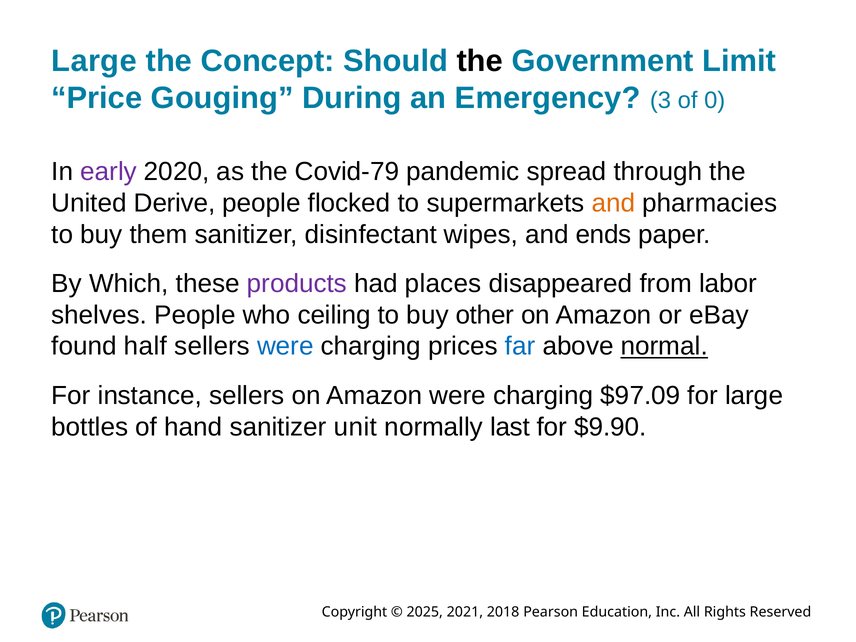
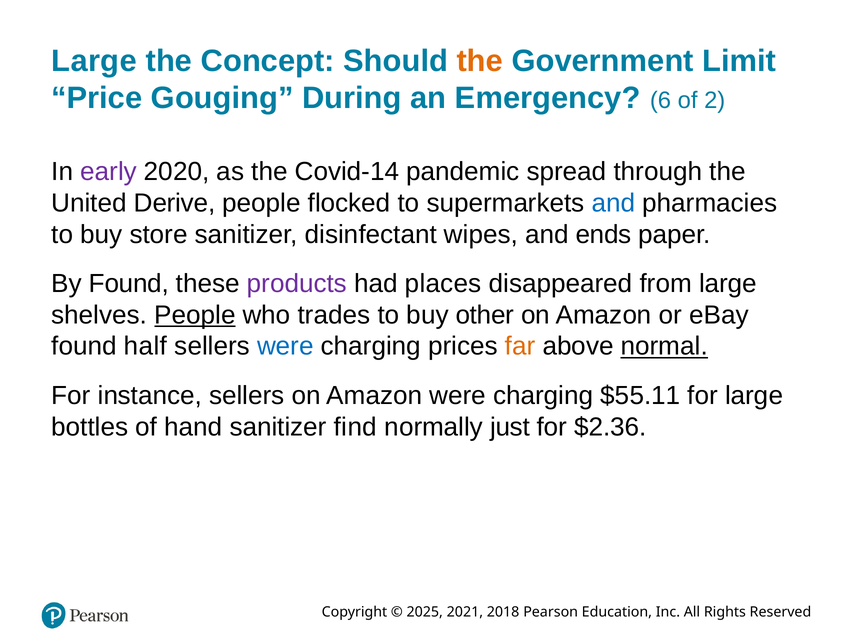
the at (480, 61) colour: black -> orange
3: 3 -> 6
0: 0 -> 2
Covid-79: Covid-79 -> Covid-14
and at (613, 203) colour: orange -> blue
them: them -> store
By Which: Which -> Found
from labor: labor -> large
People at (195, 315) underline: none -> present
ceiling: ceiling -> trades
far colour: blue -> orange
$97.09: $97.09 -> $55.11
unit: unit -> find
last: last -> just
$9.90: $9.90 -> $2.36
